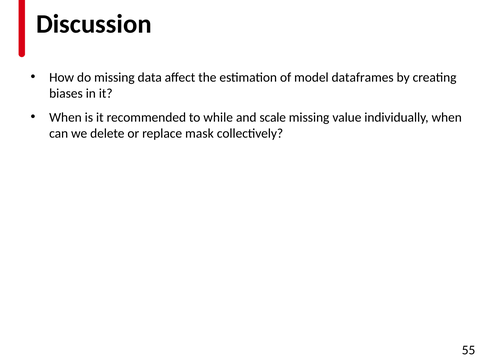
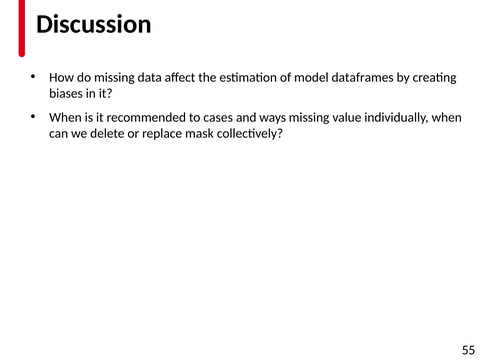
while: while -> cases
scale: scale -> ways
